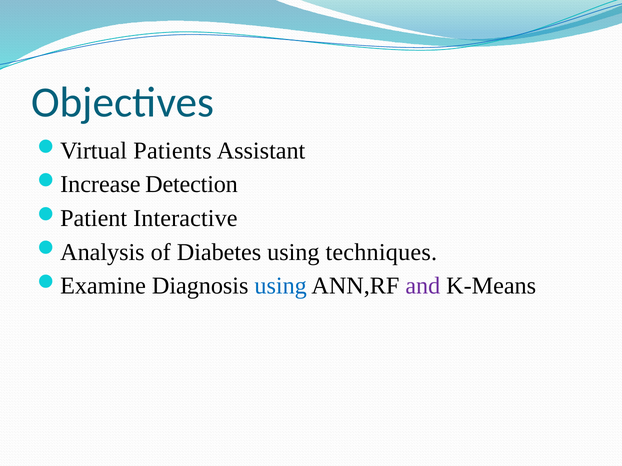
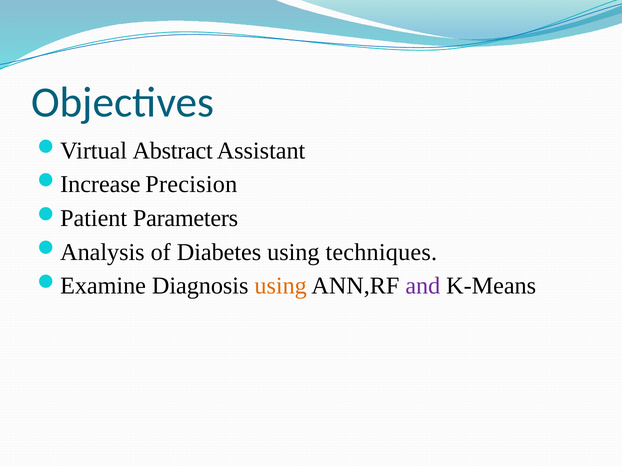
Patients: Patients -> Abstract
Detection: Detection -> Precision
Interactive: Interactive -> Parameters
using at (281, 286) colour: blue -> orange
